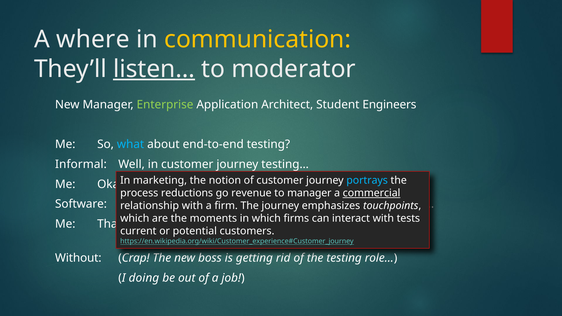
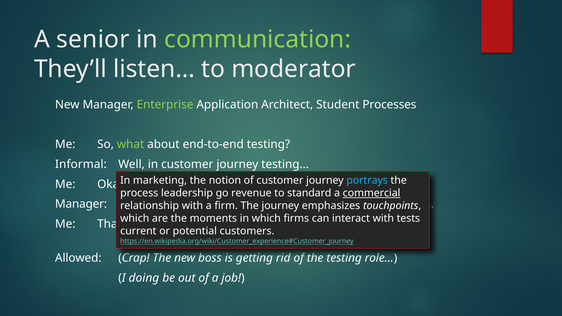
where: where -> senior
communication colour: yellow -> light green
listen… underline: present -> none
Engineers: Engineers -> Processes
what at (131, 144) colour: light blue -> light green
reductions: reductions -> leadership
to manager: manager -> standard
Software at (81, 204): Software -> Manager
Without: Without -> Allowed
